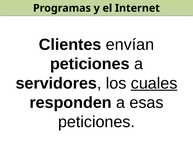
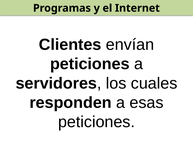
cuales underline: present -> none
